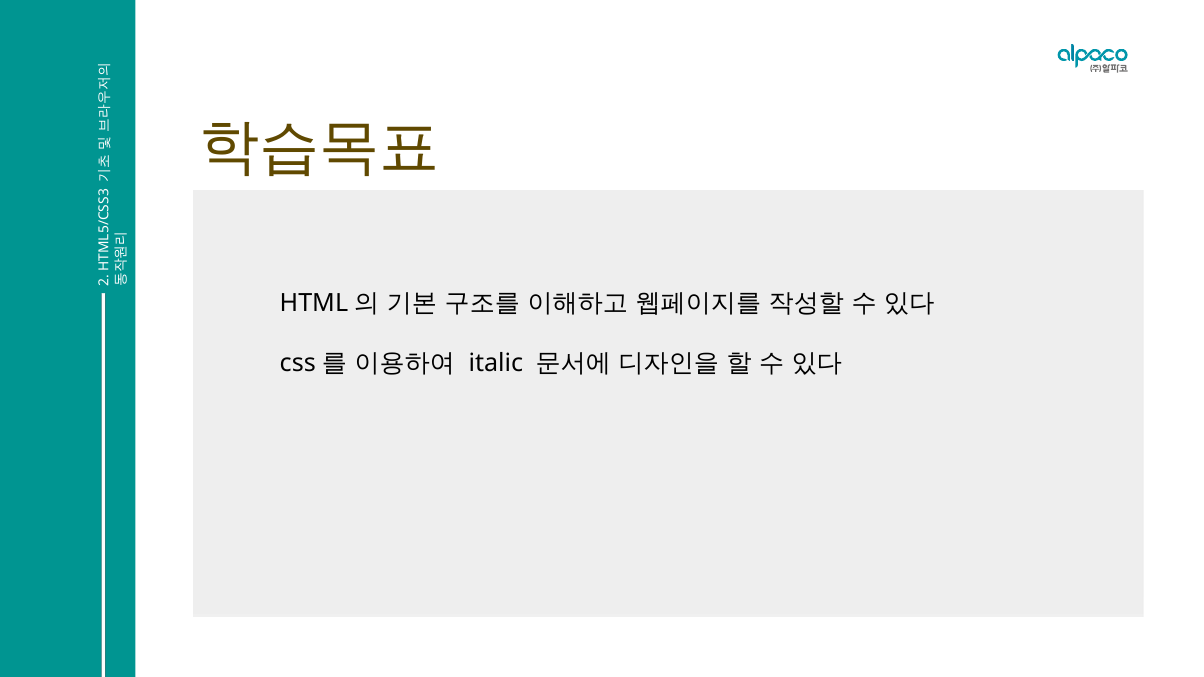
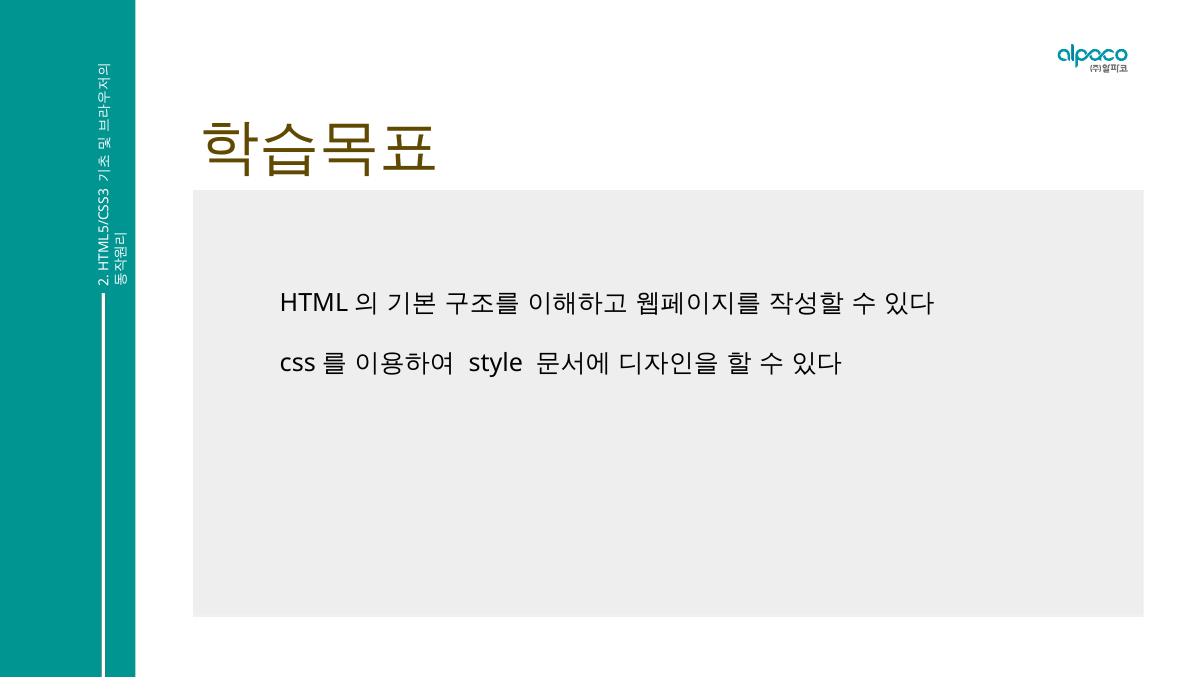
italic: italic -> style
